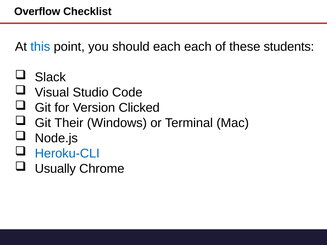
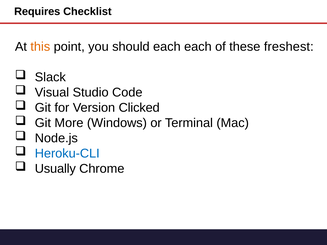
Overflow: Overflow -> Requires
this colour: blue -> orange
students: students -> freshest
Their: Their -> More
